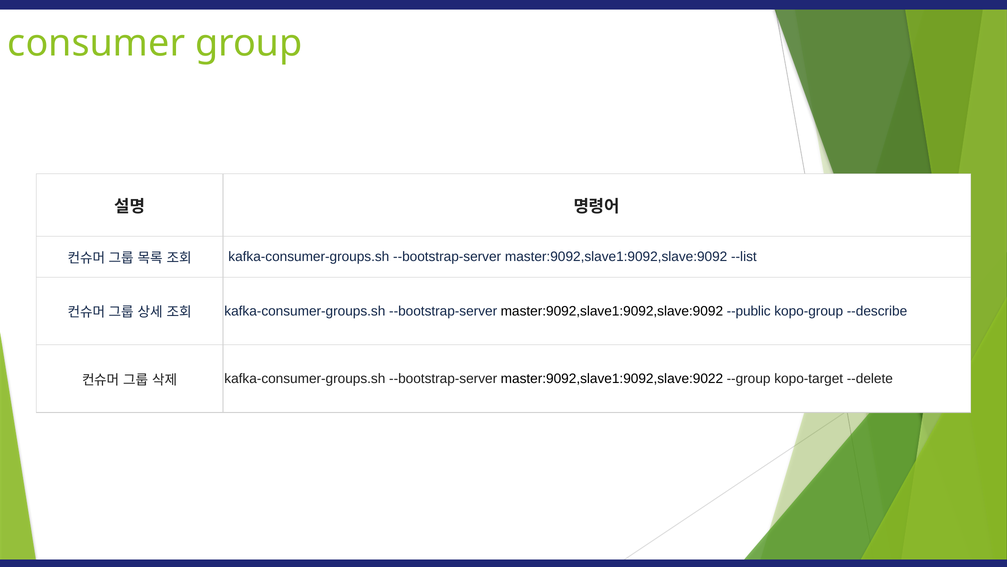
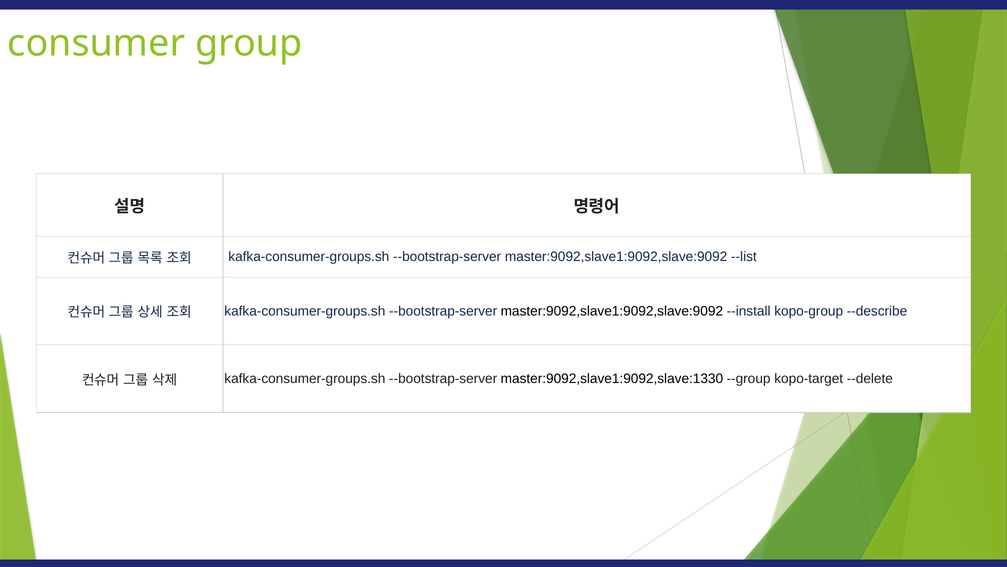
--public: --public -> --install
master:9092,slave1:9092,slave:9022: master:9092,slave1:9092,slave:9022 -> master:9092,slave1:9092,slave:1330
